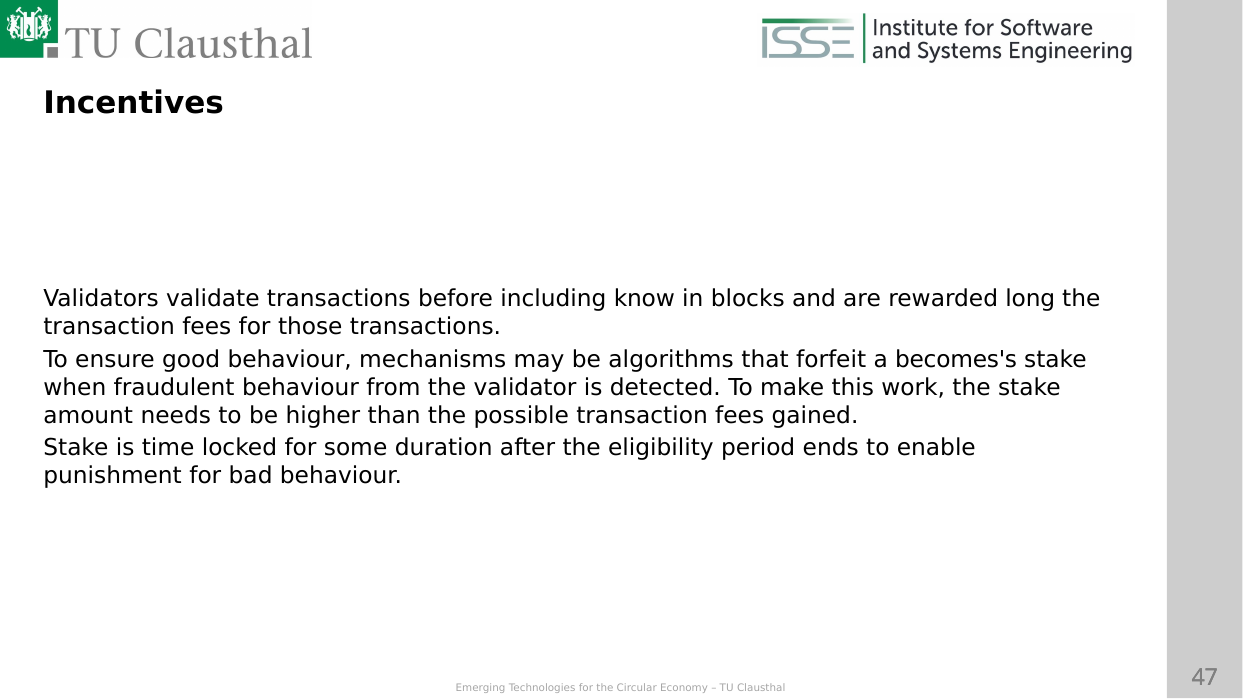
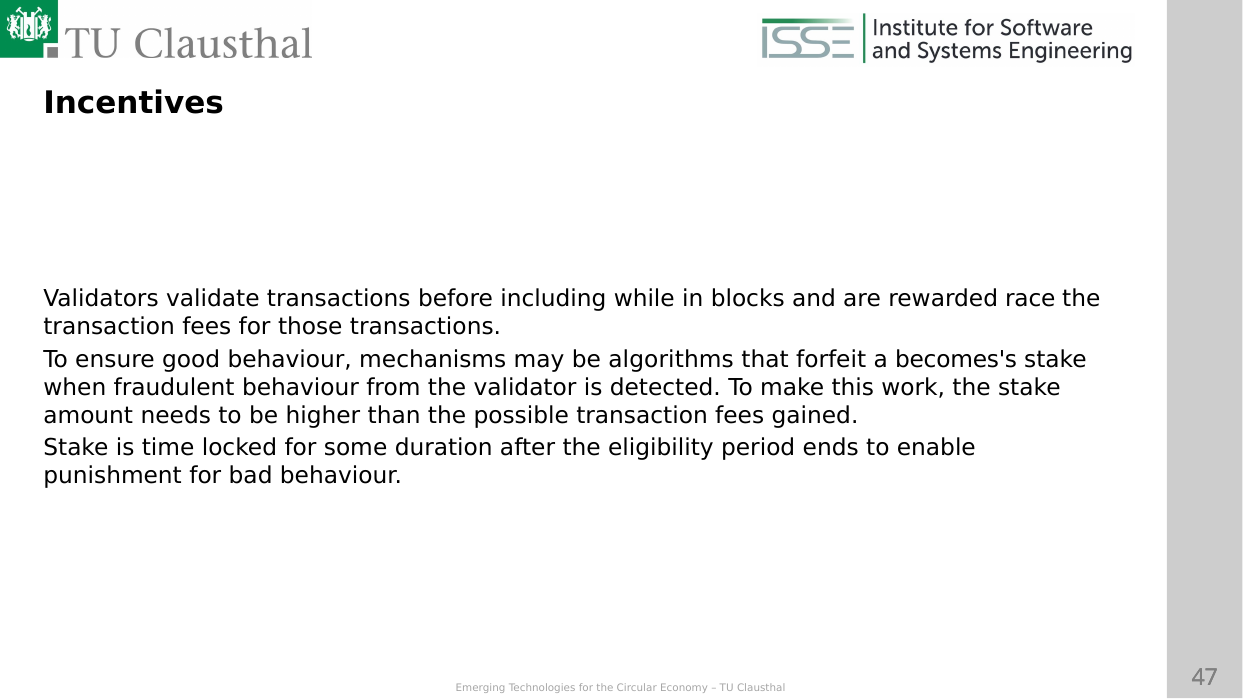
know: know -> while
long: long -> race
